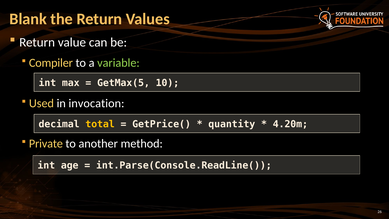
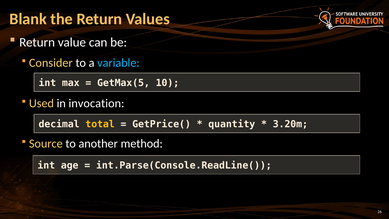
Compiler: Compiler -> Consider
variable colour: light green -> light blue
4.20m: 4.20m -> 3.20m
Private: Private -> Source
